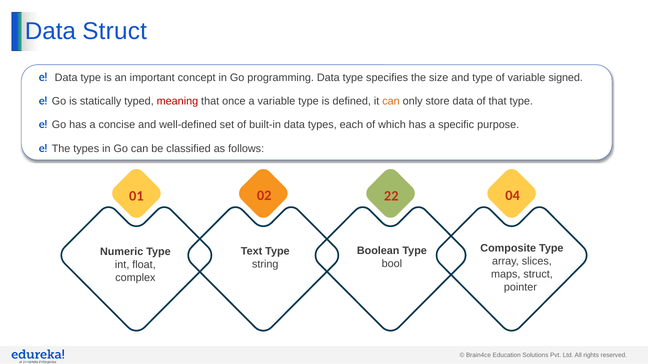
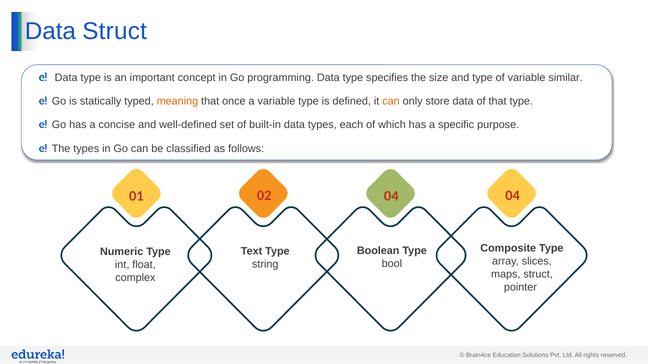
signed: signed -> similar
meaning colour: red -> orange
02 22: 22 -> 04
